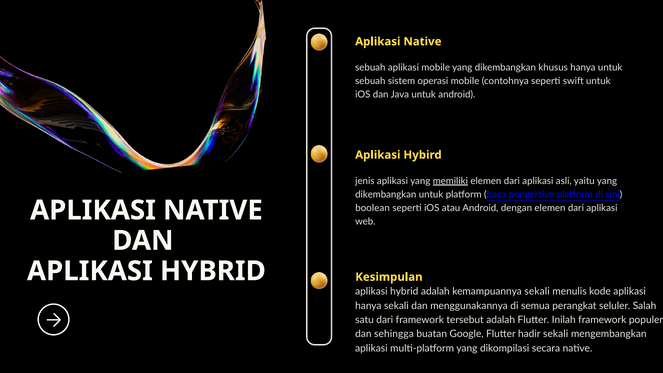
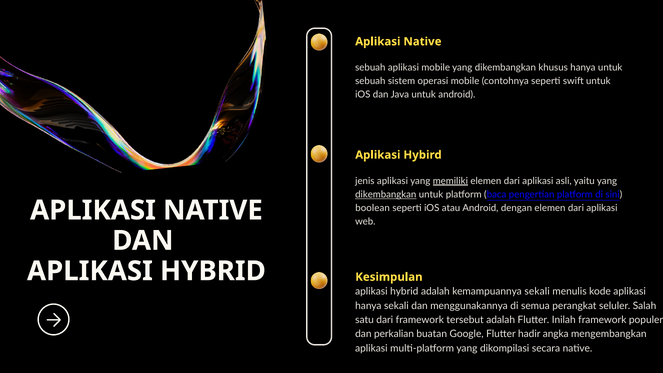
dikembangkan at (386, 194) underline: none -> present
sehingga: sehingga -> perkalian
hadir sekali: sekali -> angka
